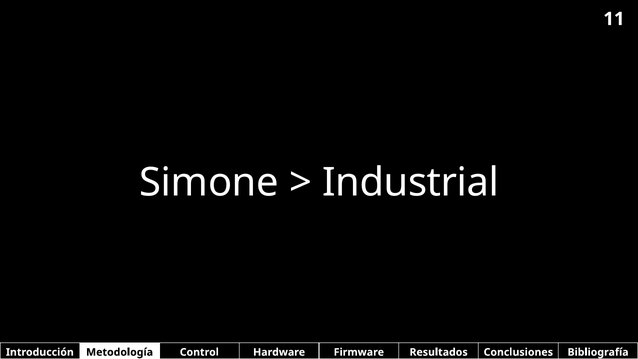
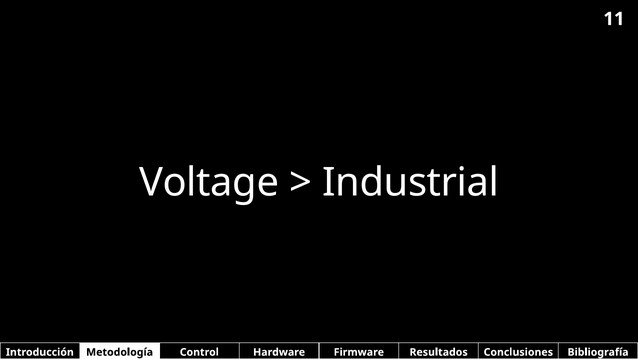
Simone: Simone -> Voltage
